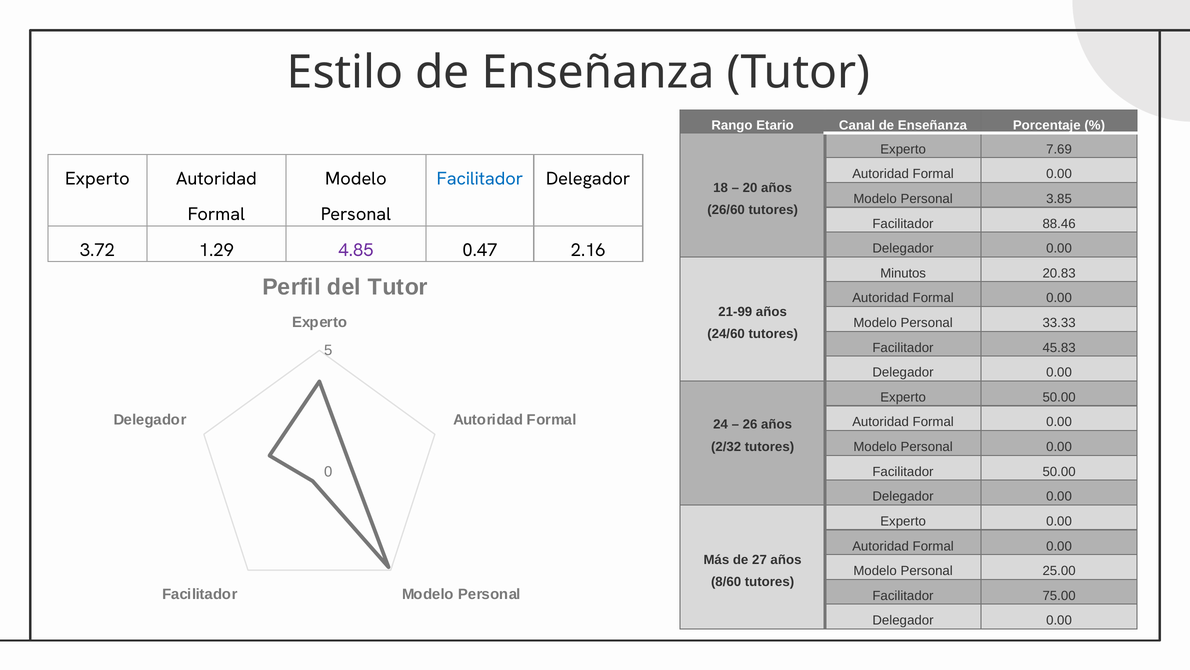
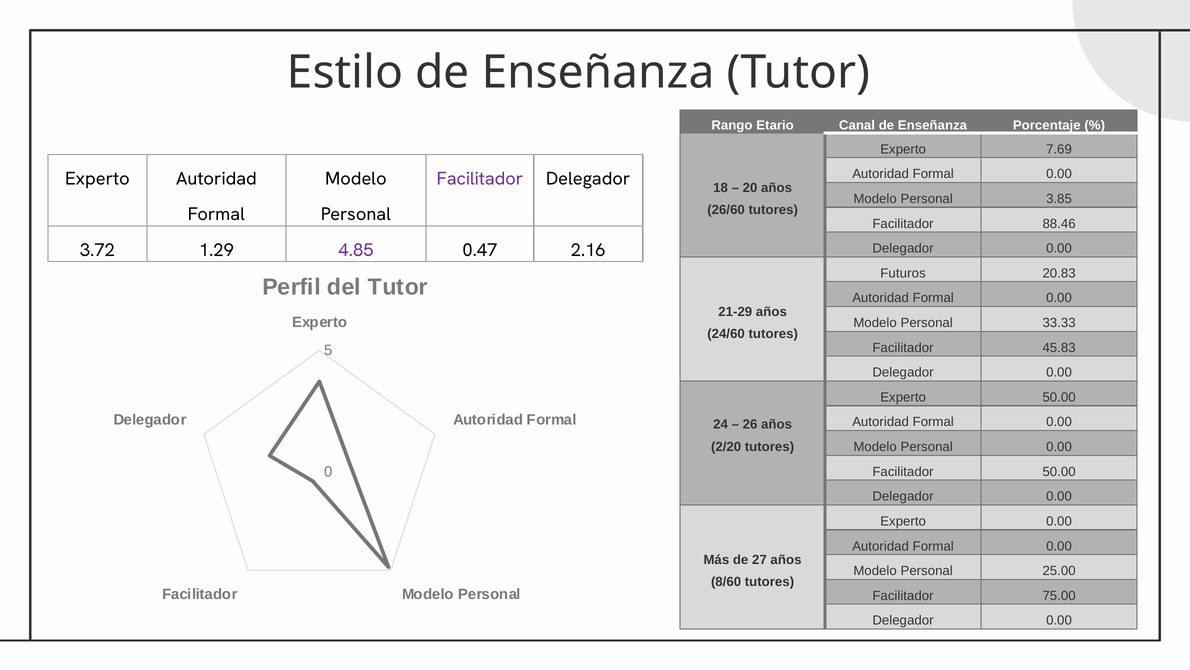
Facilitador at (480, 178) colour: blue -> purple
Minutos: Minutos -> Futuros
21-99: 21-99 -> 21-29
2/32: 2/32 -> 2/20
